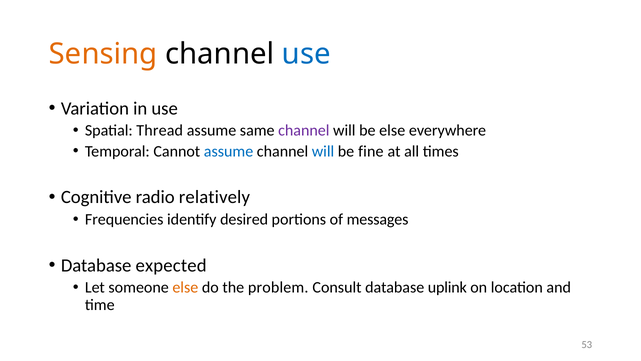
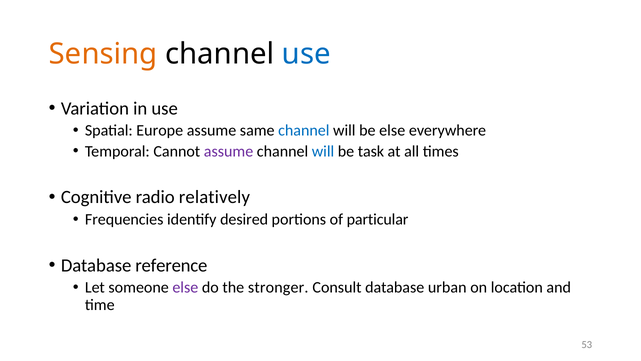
Thread: Thread -> Europe
channel at (304, 130) colour: purple -> blue
assume at (229, 151) colour: blue -> purple
fine: fine -> task
messages: messages -> particular
expected: expected -> reference
else at (185, 287) colour: orange -> purple
problem: problem -> stronger
uplink: uplink -> urban
